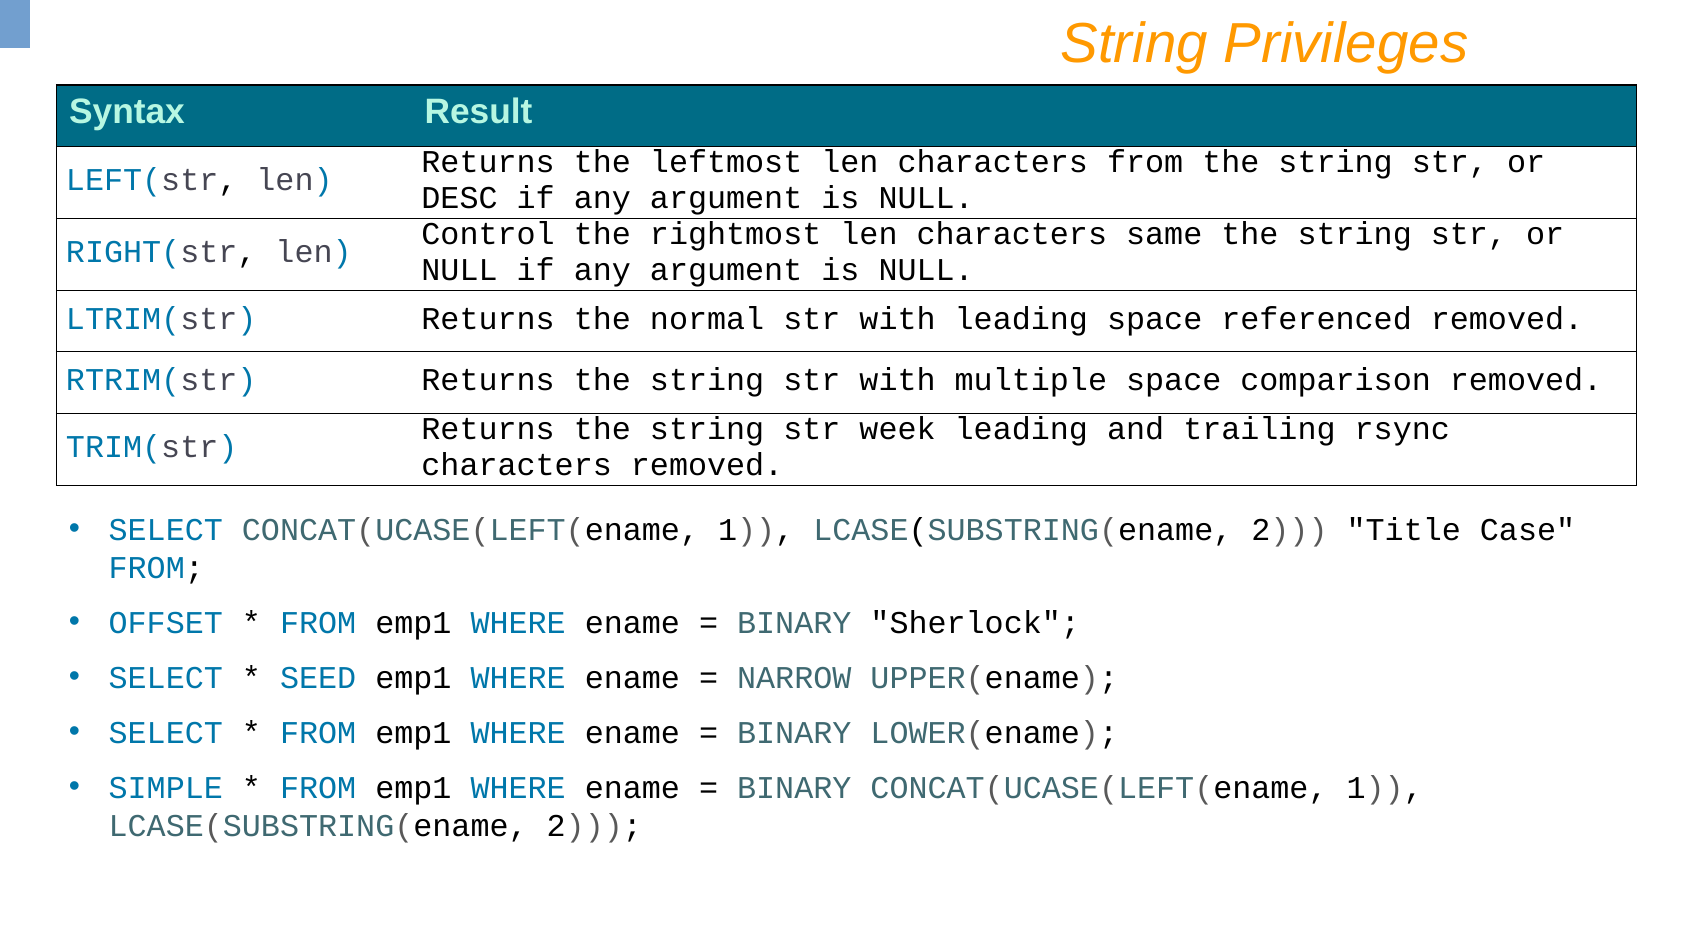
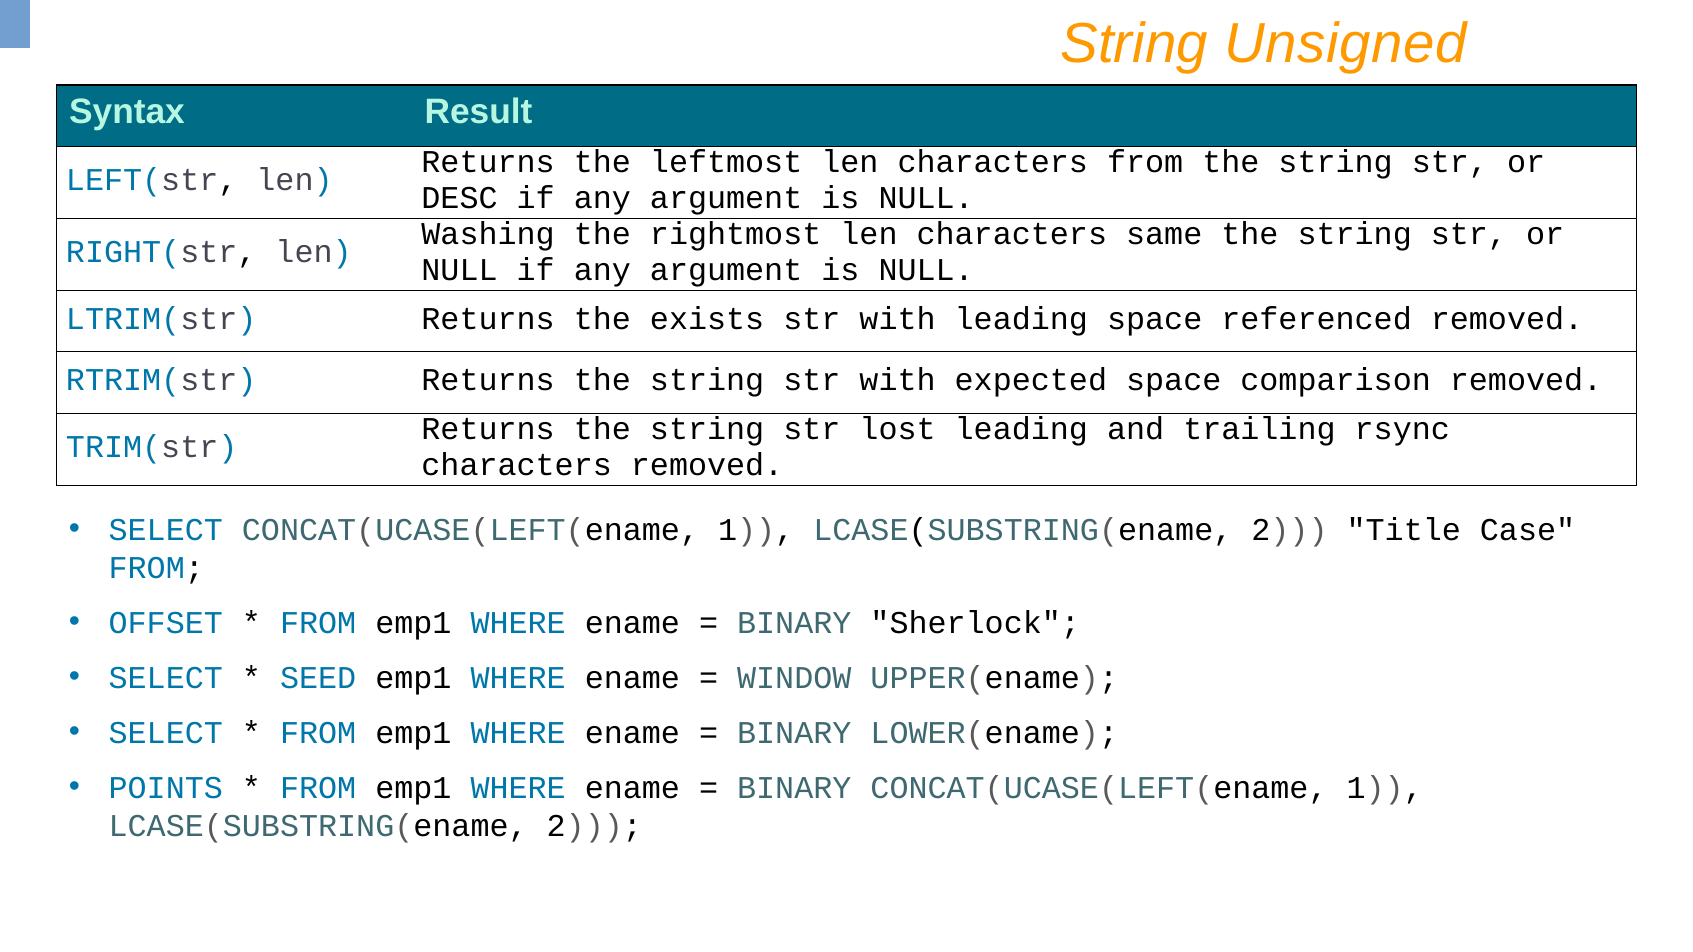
Privileges: Privileges -> Unsigned
Control: Control -> Washing
normal: normal -> exists
multiple: multiple -> expected
week: week -> lost
NARROW: NARROW -> WINDOW
SIMPLE: SIMPLE -> POINTS
